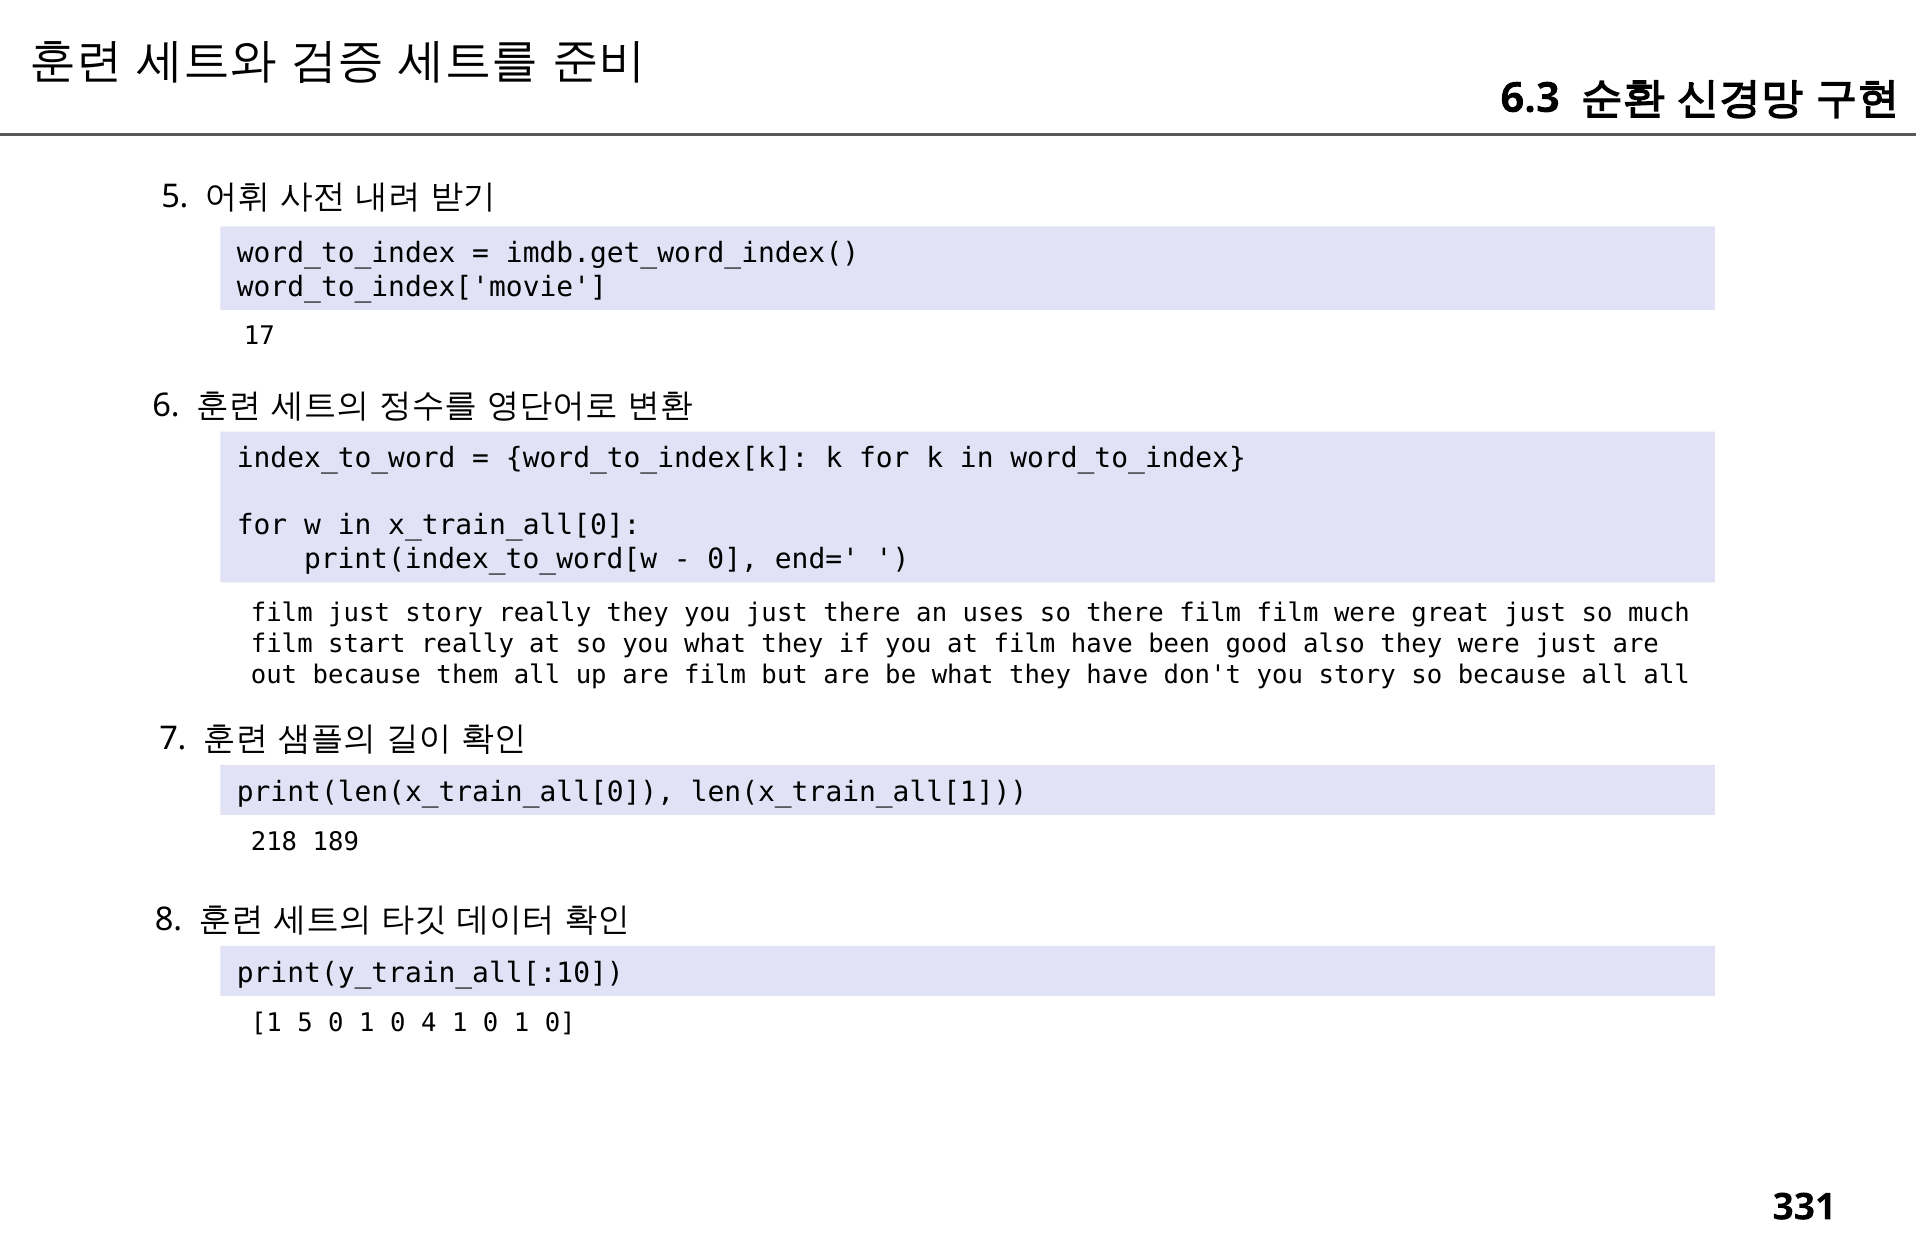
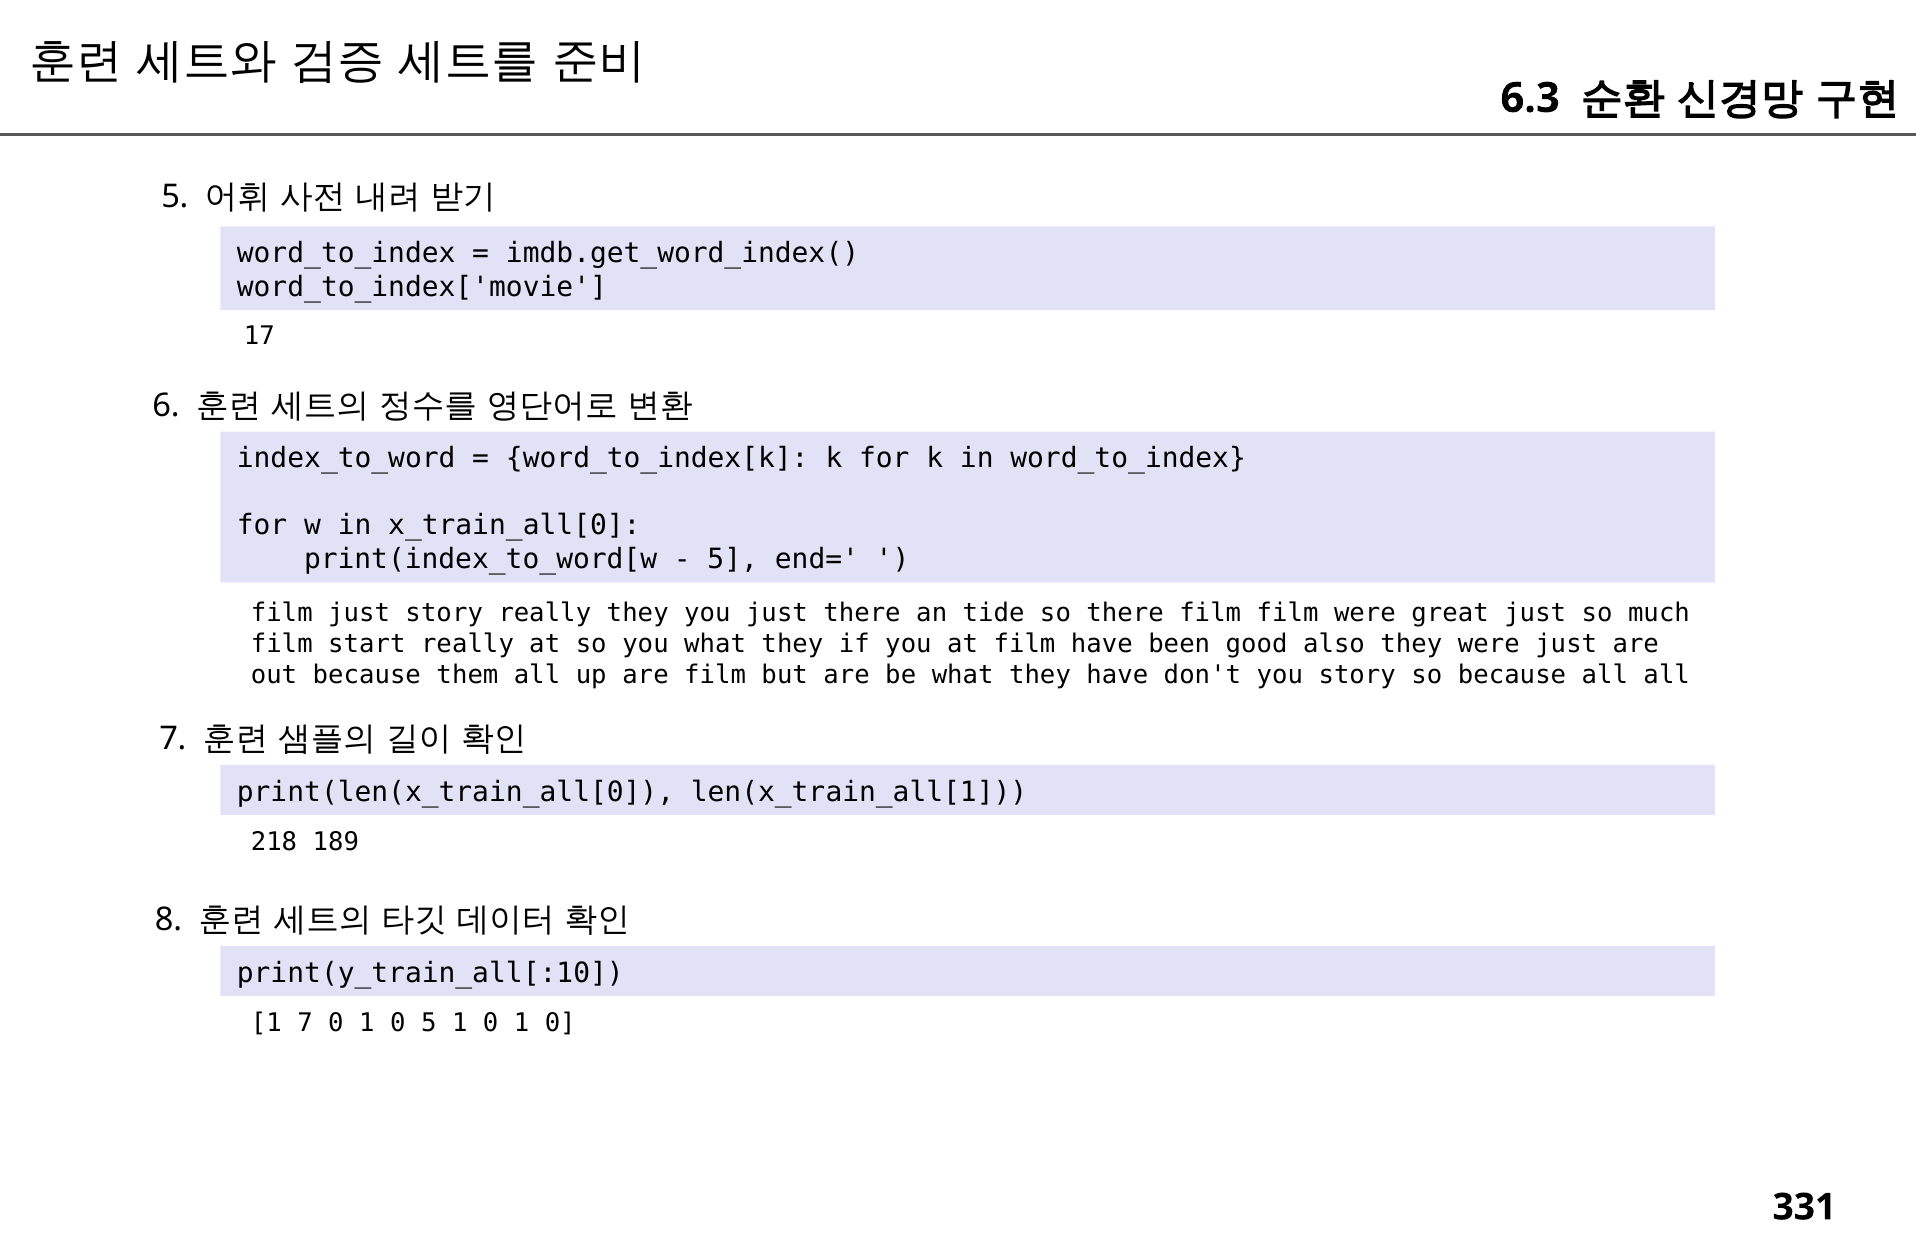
0 at (733, 560): 0 -> 5
uses: uses -> tide
1 5: 5 -> 7
0 4: 4 -> 5
